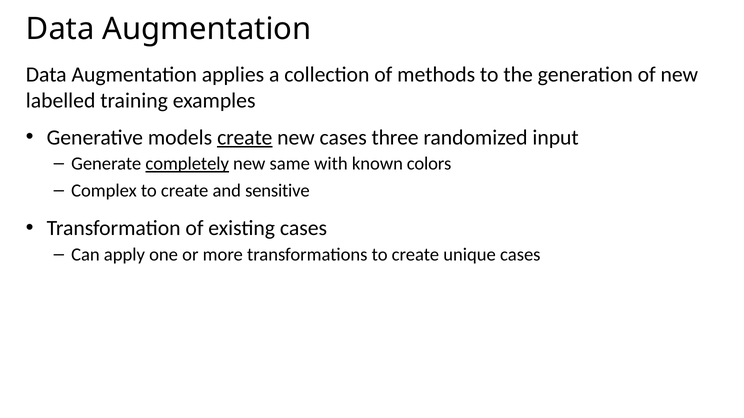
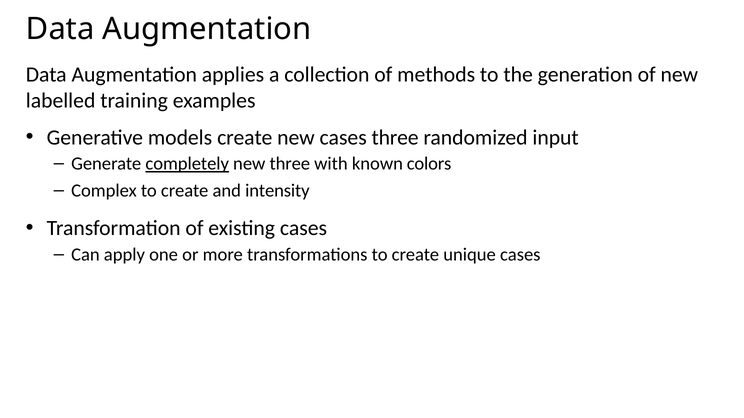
create at (245, 138) underline: present -> none
new same: same -> three
sensitive: sensitive -> intensity
